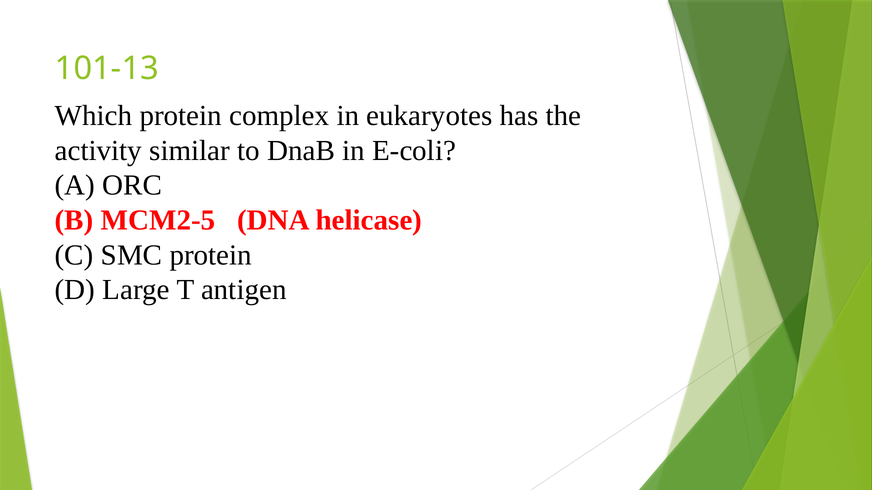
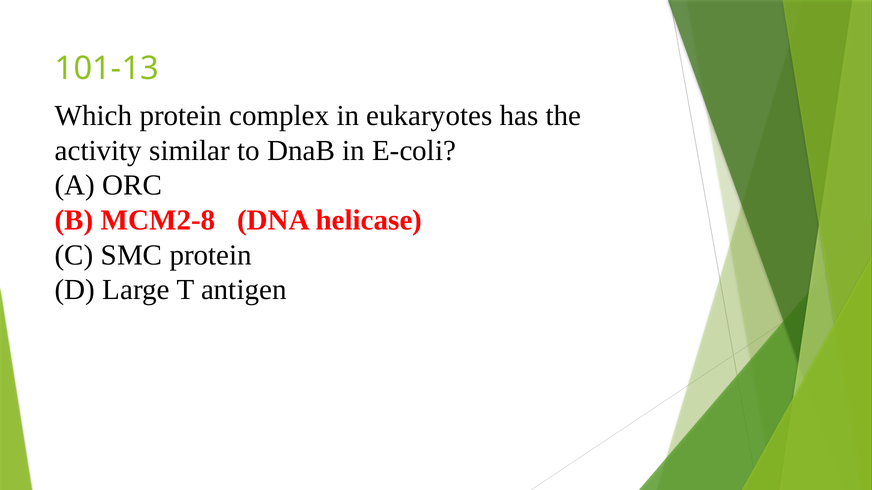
MCM2-5: MCM2-5 -> MCM2-8
